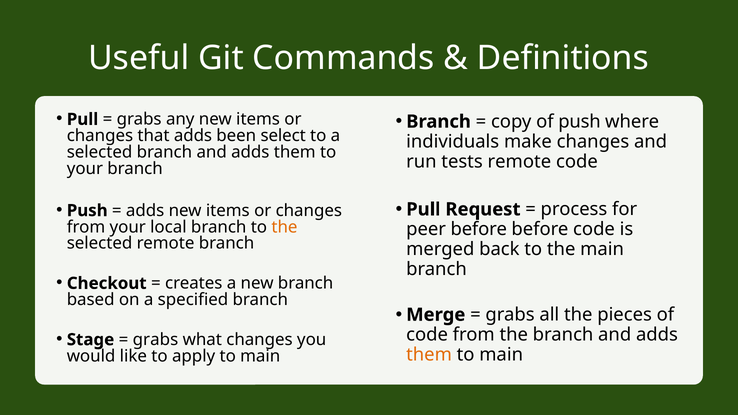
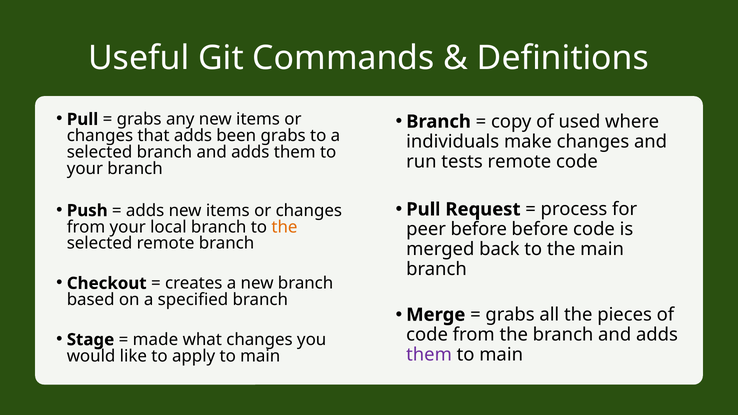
of push: push -> used
been select: select -> grabs
grabs at (155, 340): grabs -> made
them at (429, 355) colour: orange -> purple
